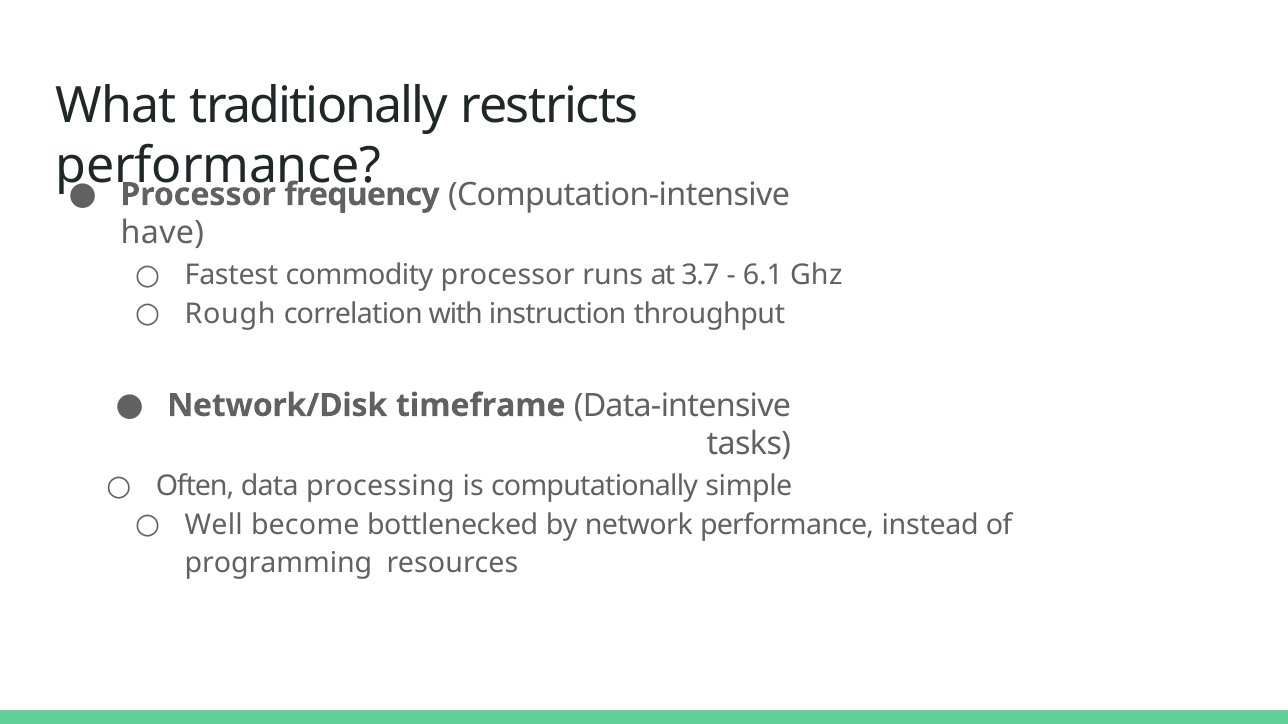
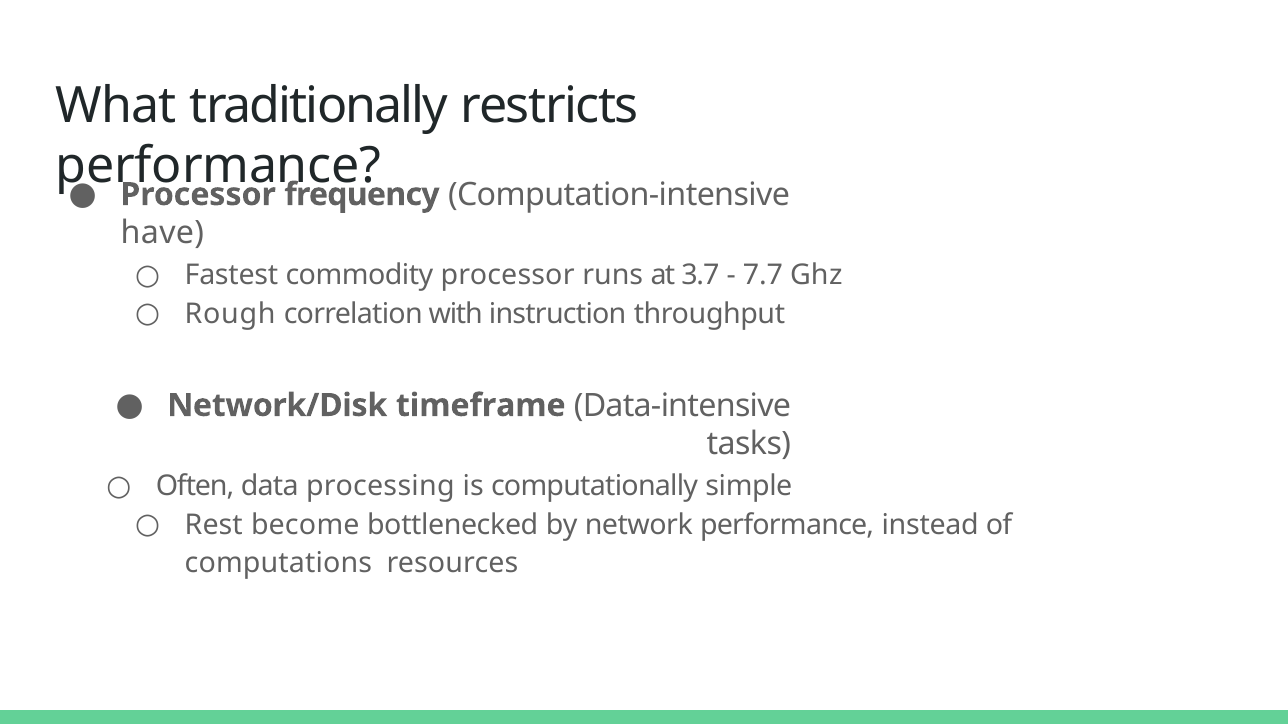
6.1: 6.1 -> 7.7
Well: Well -> Rest
programming: programming -> computations
